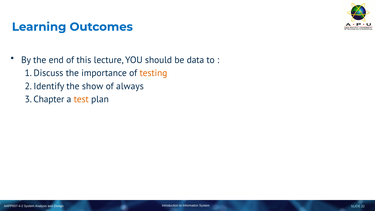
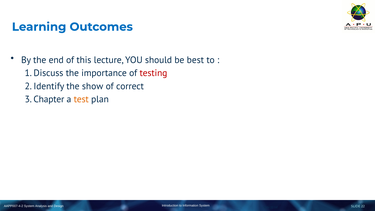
data: data -> best
testing colour: orange -> red
always: always -> correct
